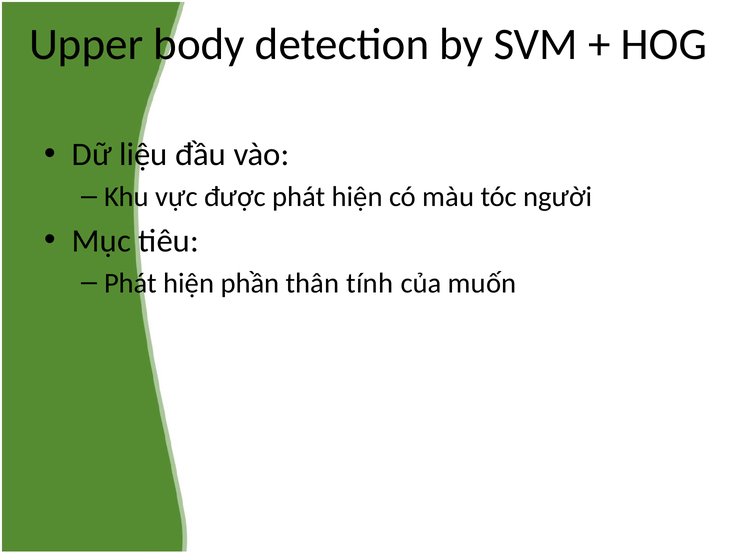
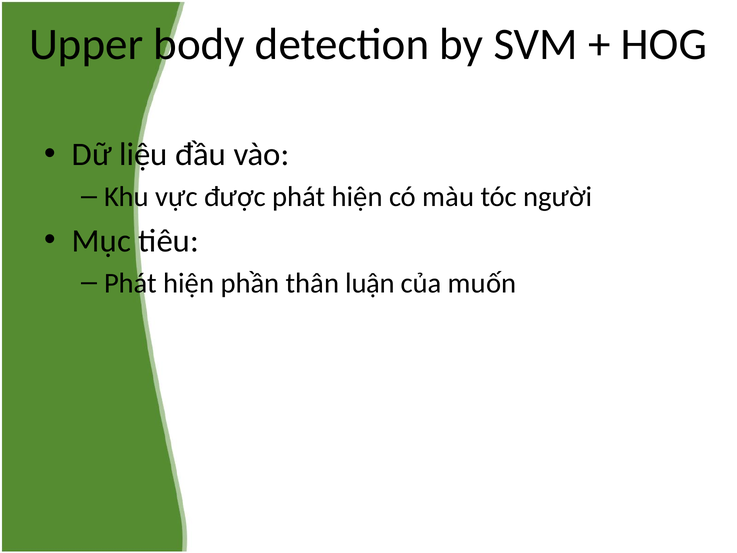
tính: tính -> luận
